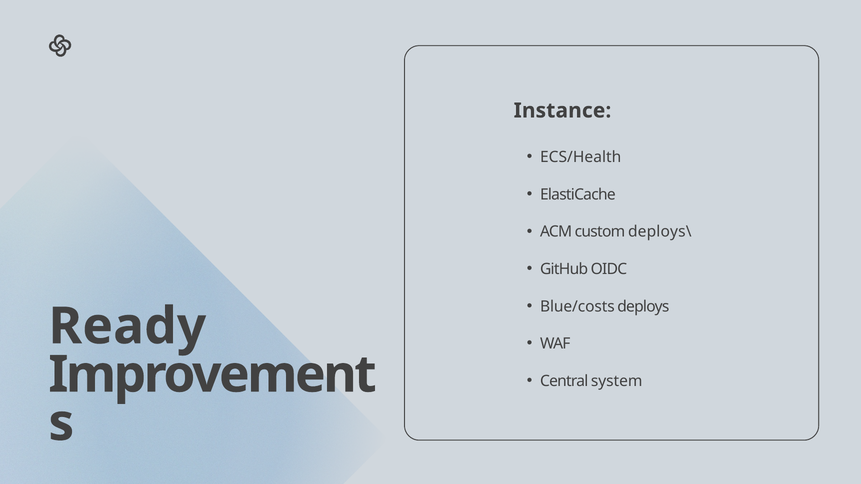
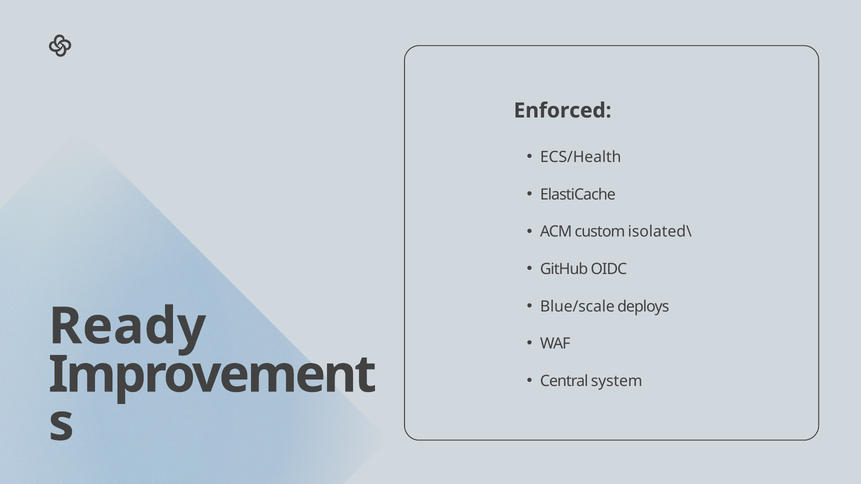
Instance: Instance -> Enforced
deploys\: deploys\ -> isolated\
Blue/costs: Blue/costs -> Blue/scale
